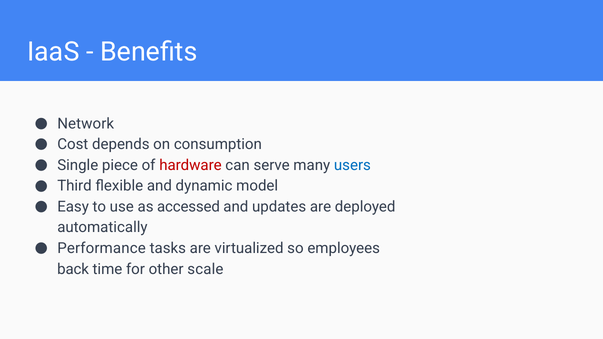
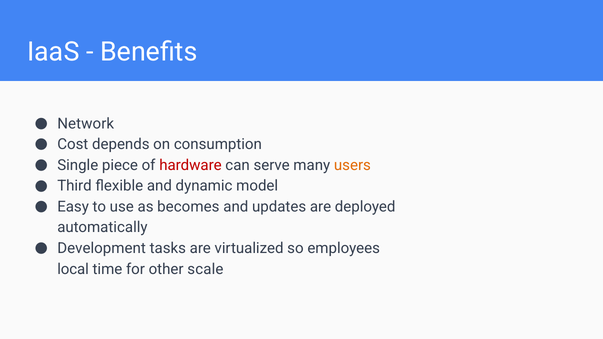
users colour: blue -> orange
accessed: accessed -> becomes
Performance: Performance -> Development
back: back -> local
